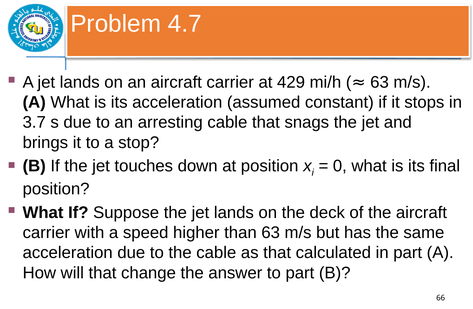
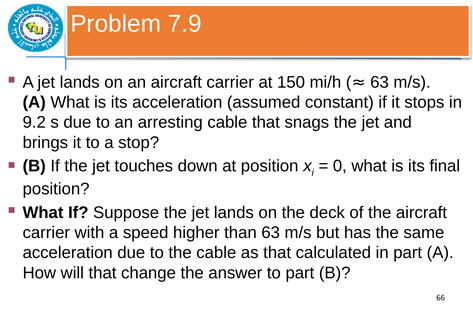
4.7: 4.7 -> 7.9
429: 429 -> 150
3.7: 3.7 -> 9.2
